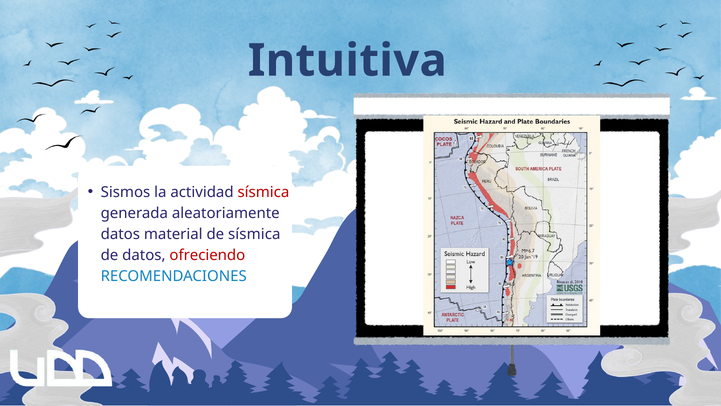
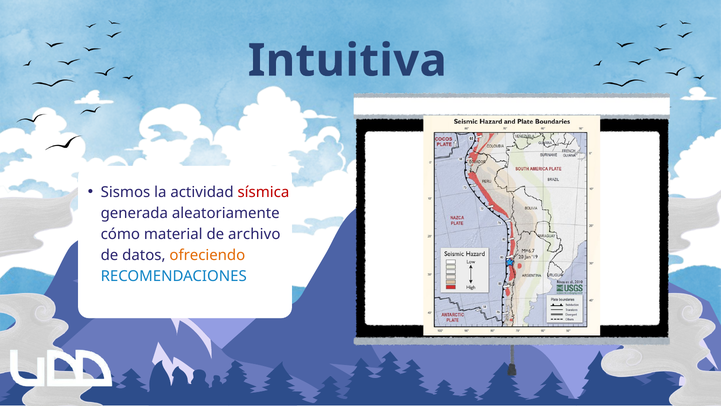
datos at (120, 234): datos -> cómo
de sísmica: sísmica -> archivo
ofreciendo colour: red -> orange
